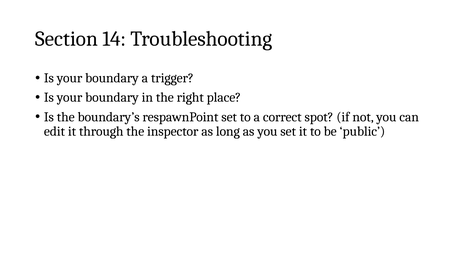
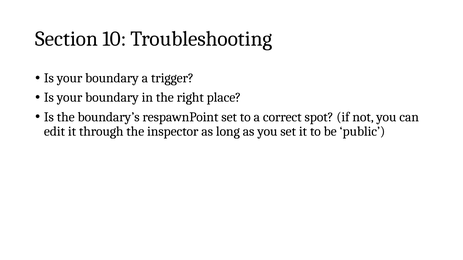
14: 14 -> 10
